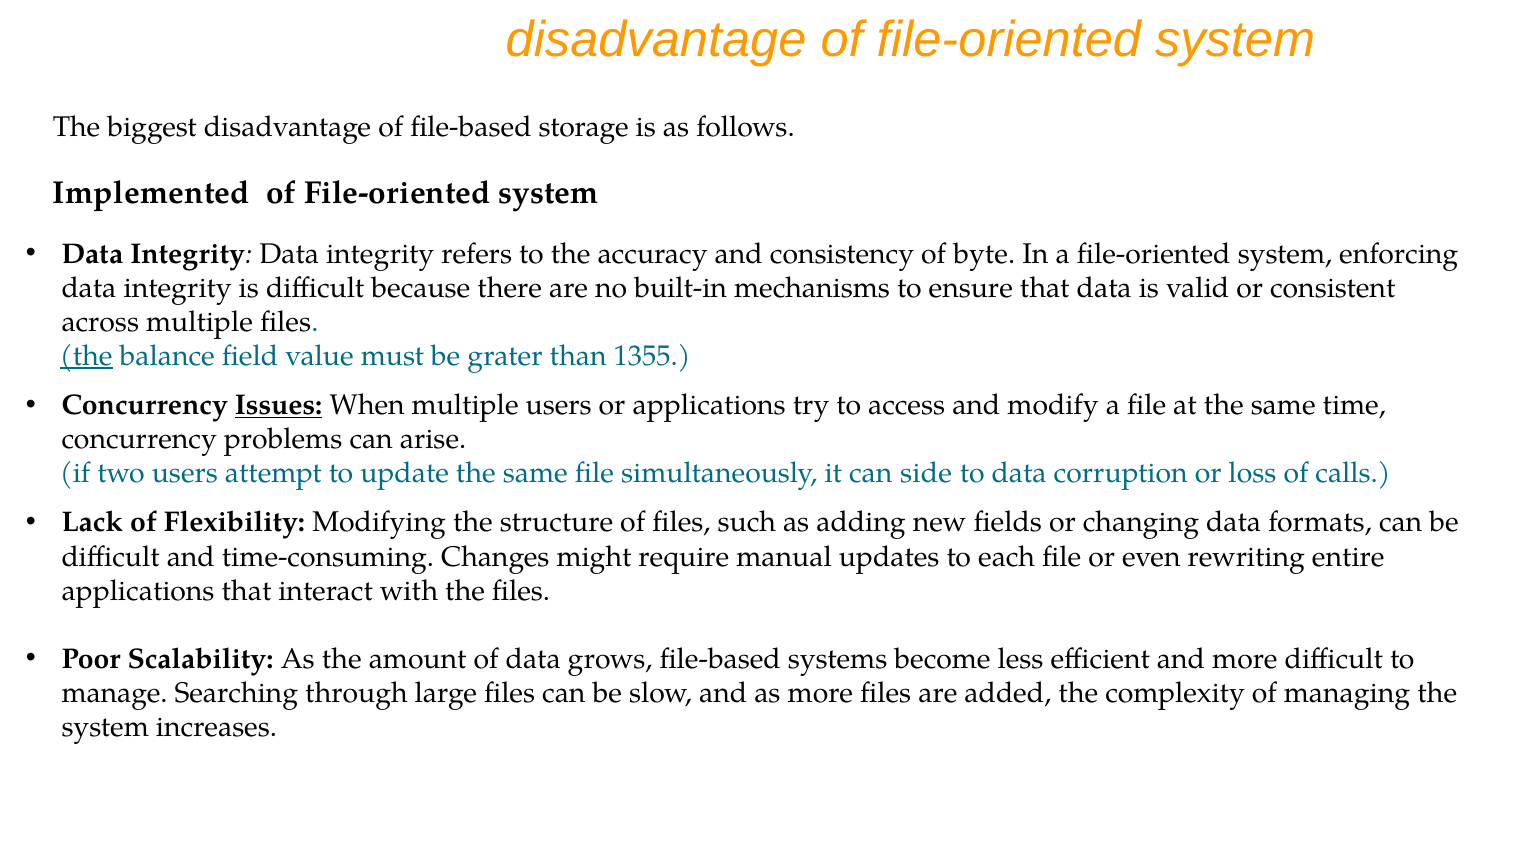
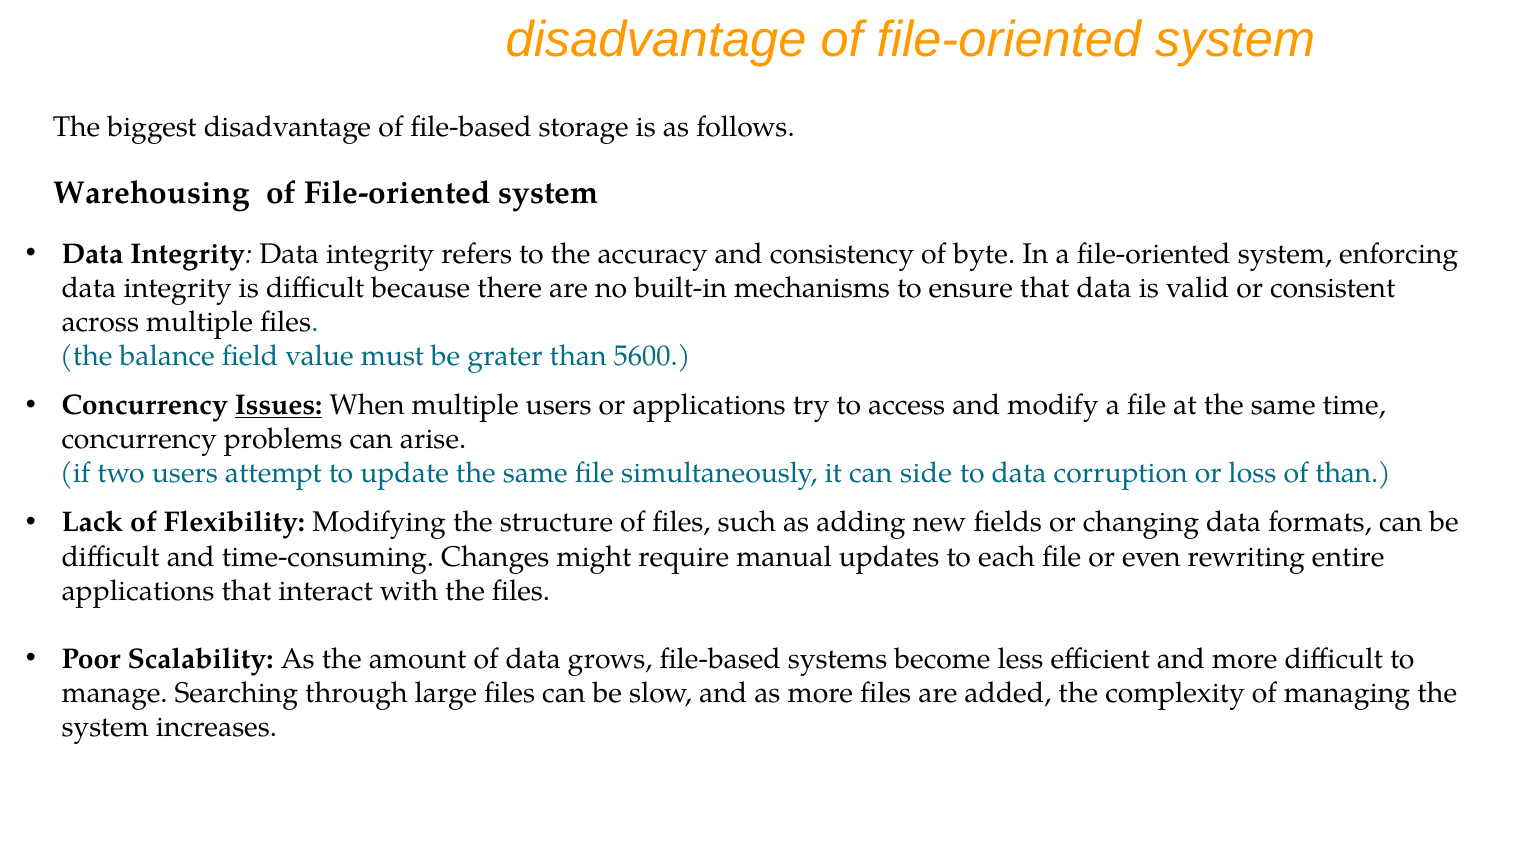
Implemented: Implemented -> Warehousing
the at (86, 356) underline: present -> none
1355: 1355 -> 5600
of calls: calls -> than
